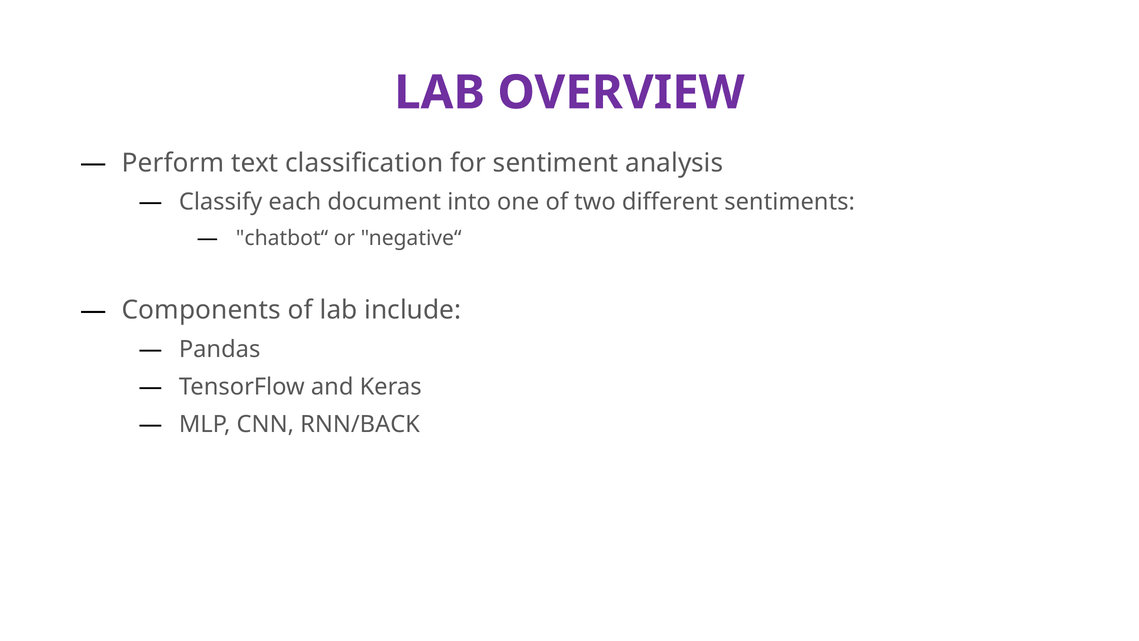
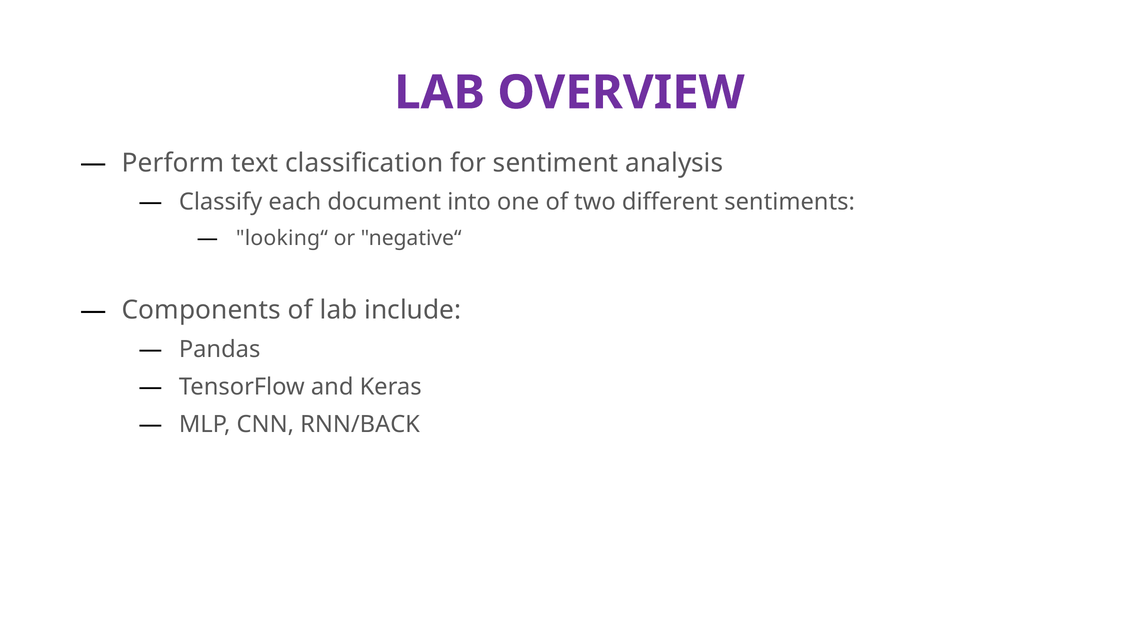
chatbot“: chatbot“ -> looking“
